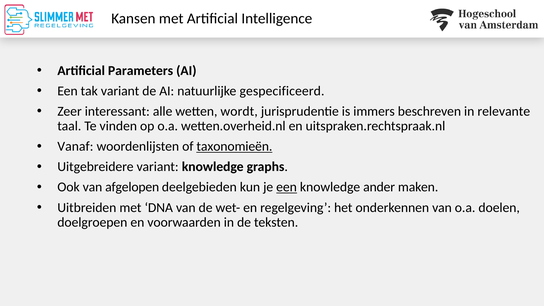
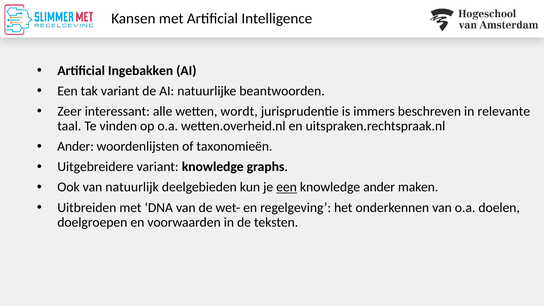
Parameters: Parameters -> Ingebakken
gespecificeerd: gespecificeerd -> beantwoorden
Vanaf at (75, 146): Vanaf -> Ander
taxonomieën underline: present -> none
afgelopen: afgelopen -> natuurlijk
